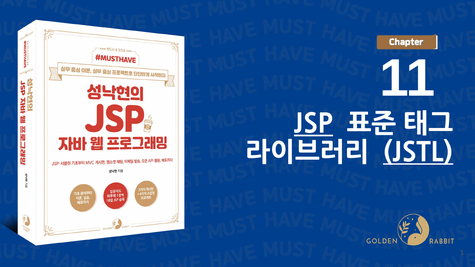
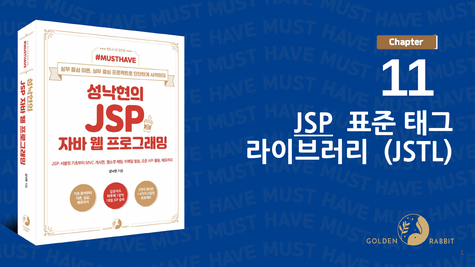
JSTL underline: present -> none
